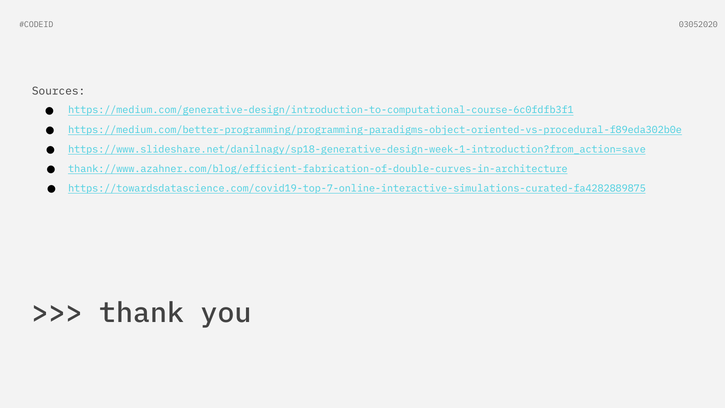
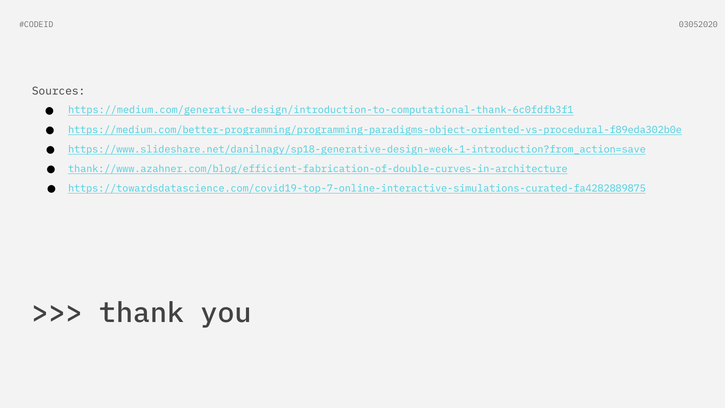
https://medium.com/generative-design/introduction-to-computational-course-6c0fdfb3f1: https://medium.com/generative-design/introduction-to-computational-course-6c0fdfb3f1 -> https://medium.com/generative-design/introduction-to-computational-thank-6c0fdfb3f1
